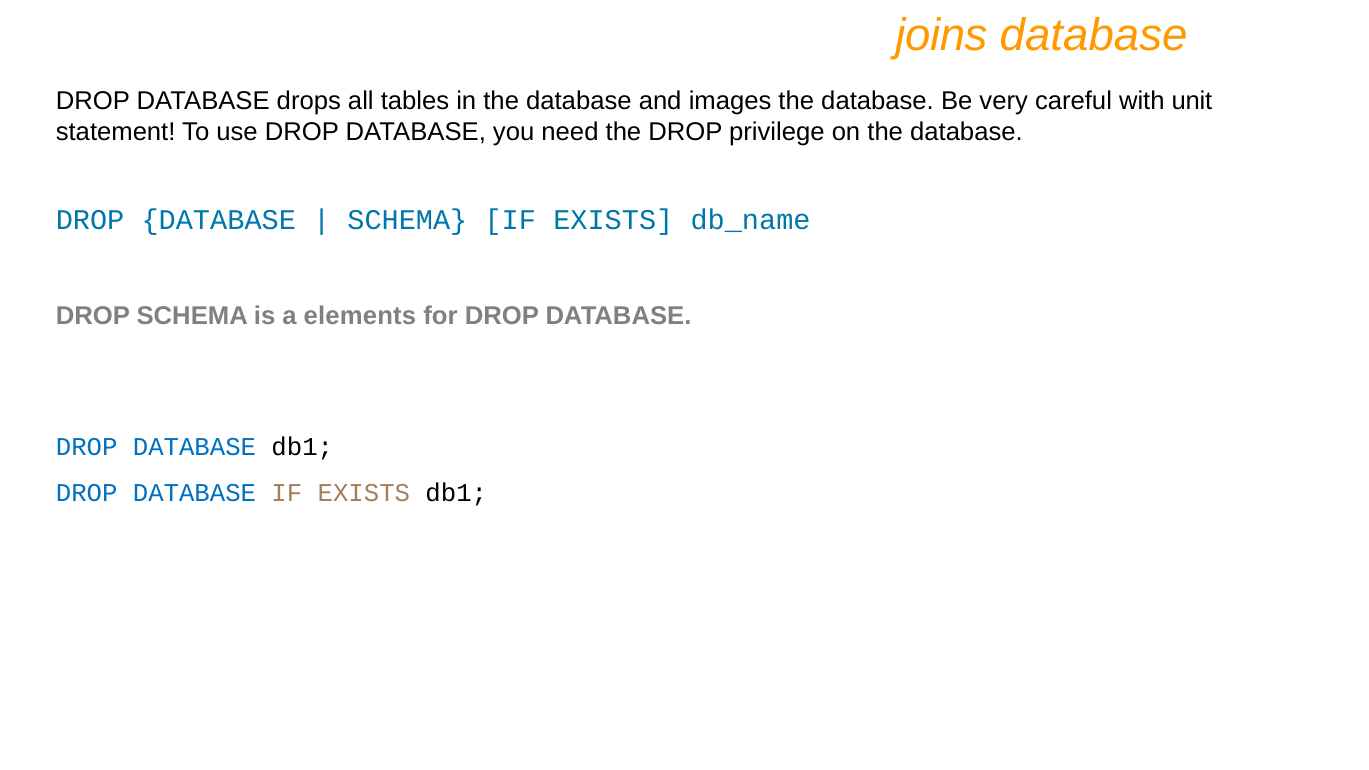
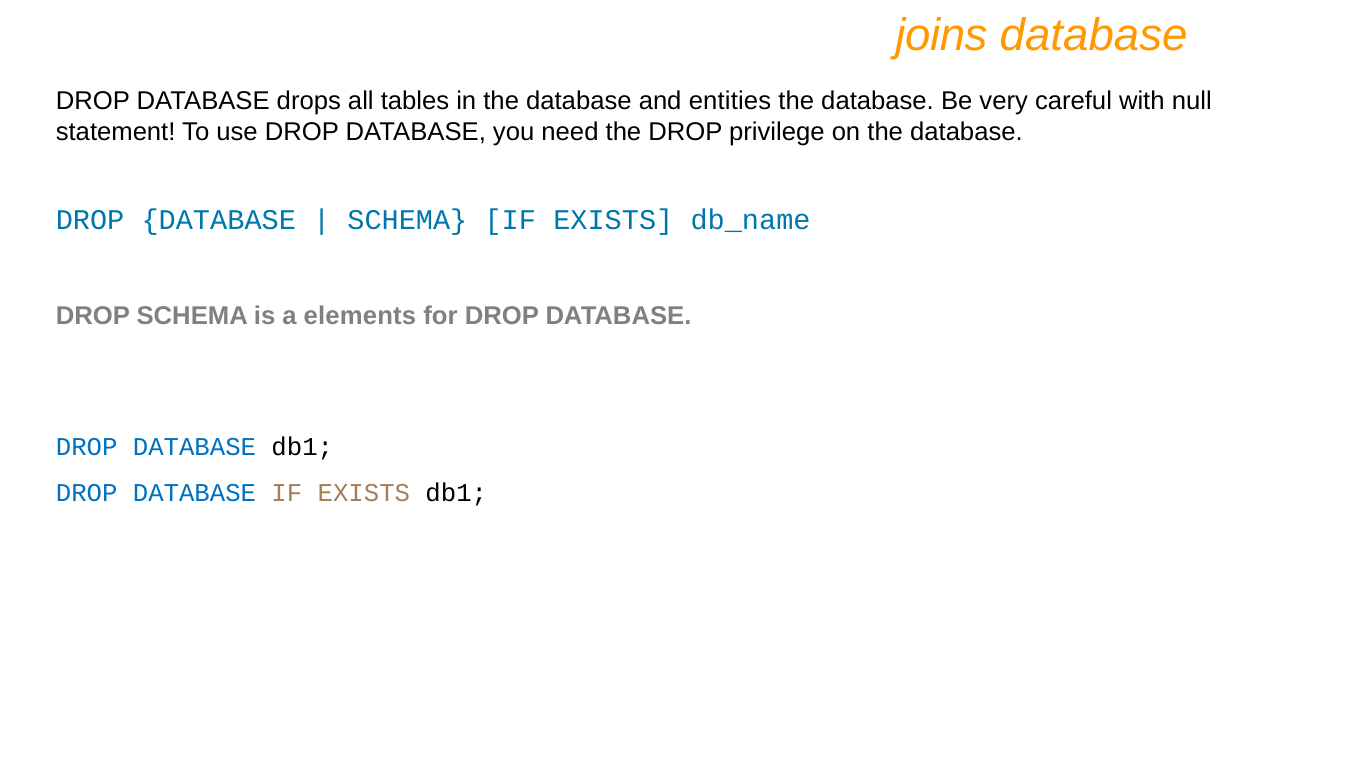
images: images -> entities
unit: unit -> null
